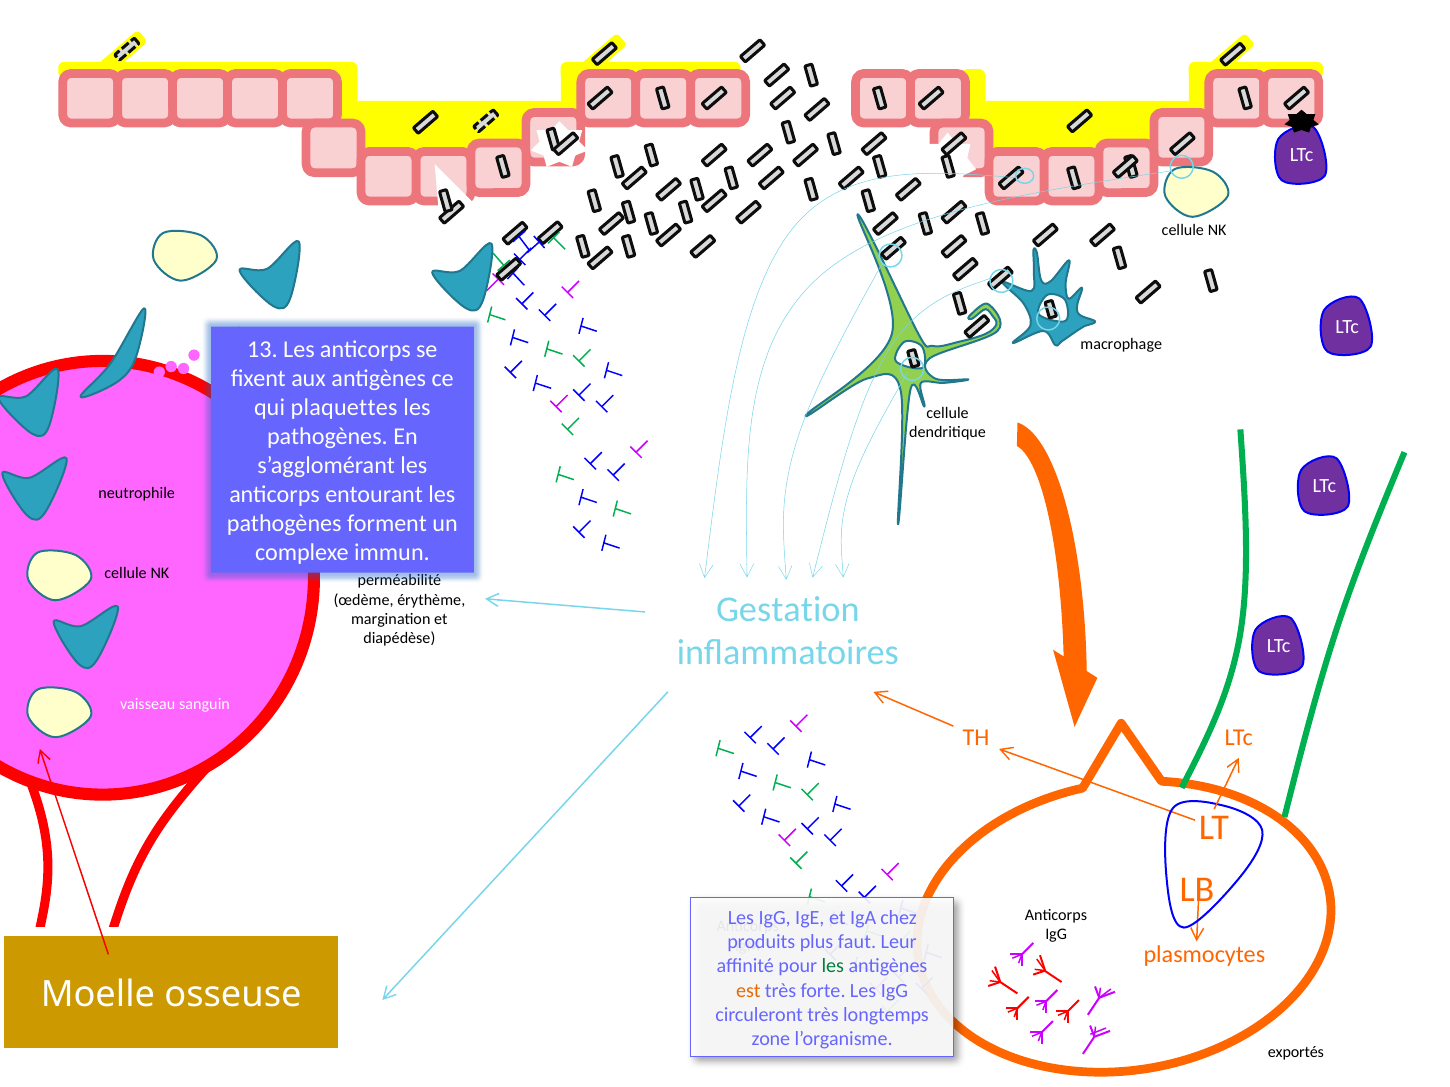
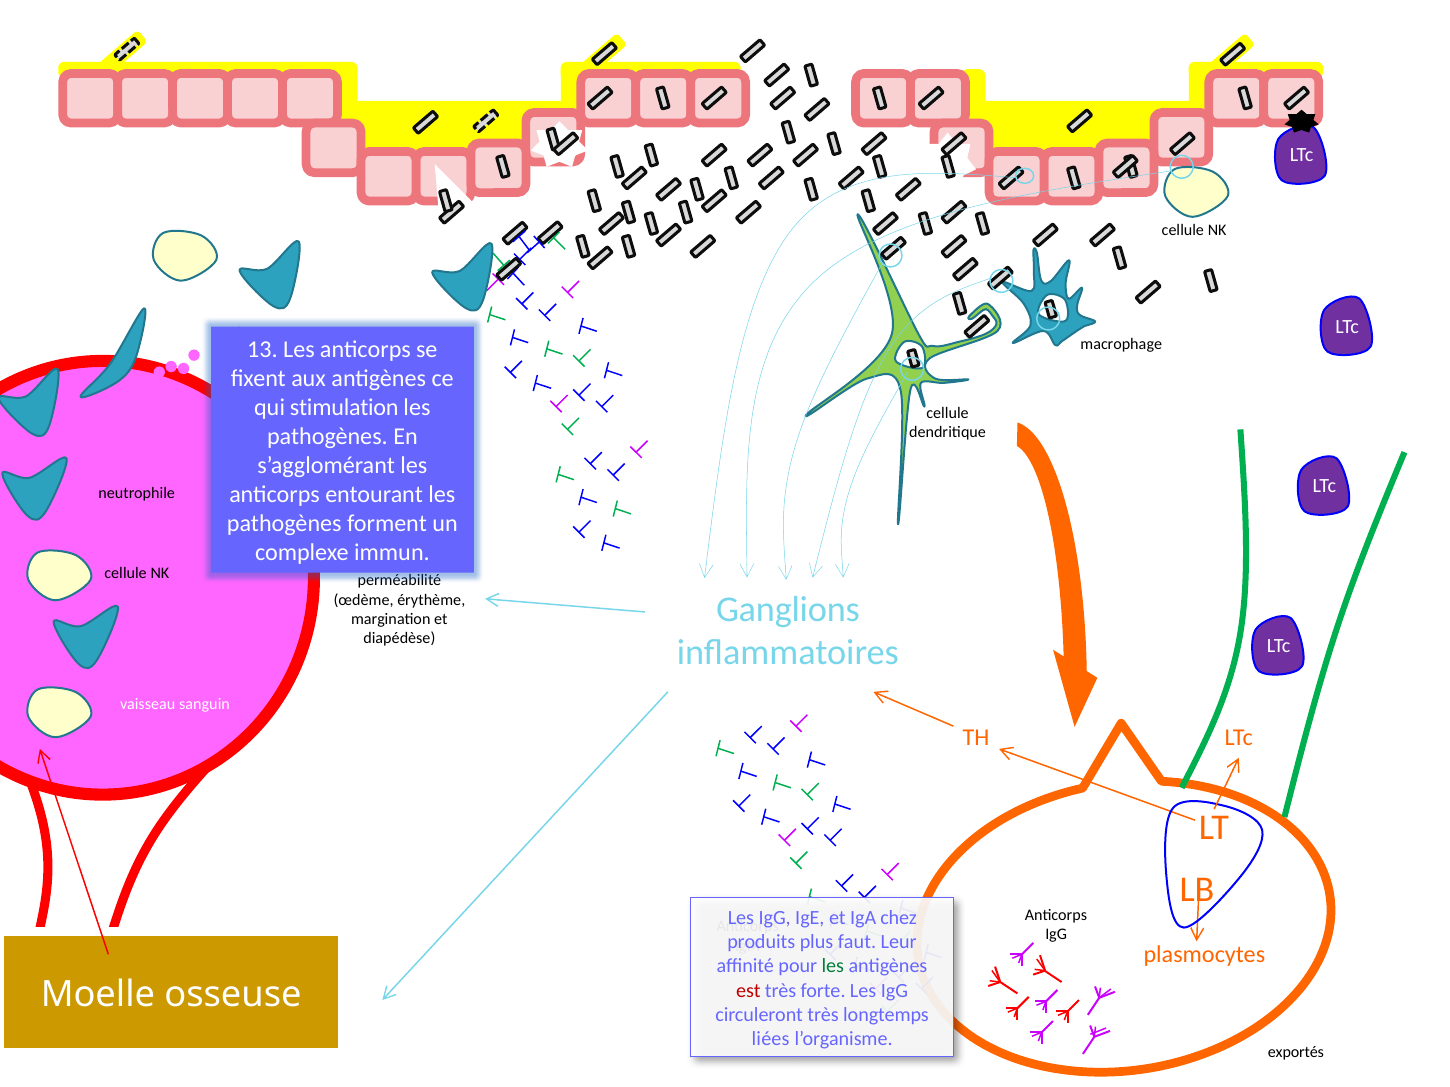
plaquettes: plaquettes -> stimulation
Gestation: Gestation -> Ganglions
est colour: orange -> red
zone: zone -> liées
